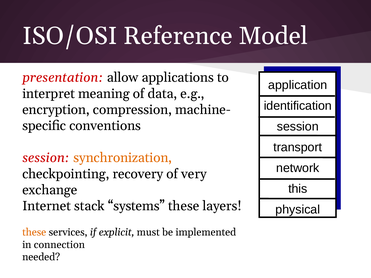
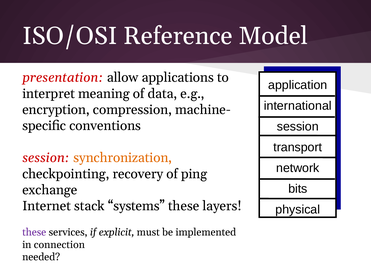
identification: identification -> international
very: very -> ping
this: this -> bits
these at (34, 233) colour: orange -> purple
